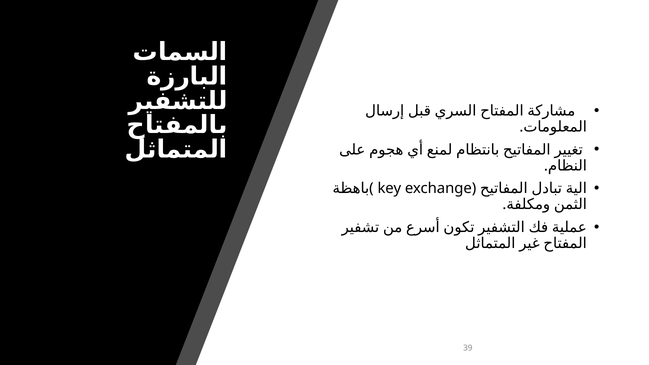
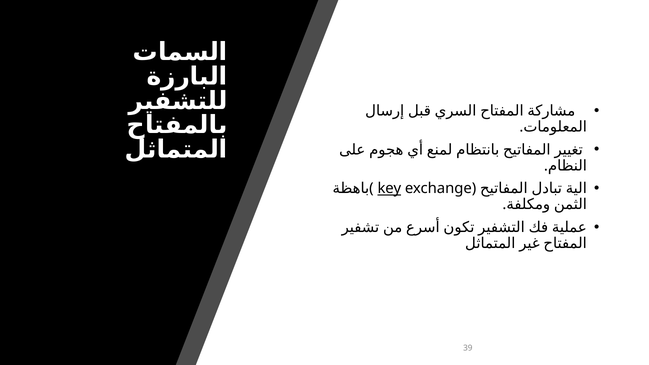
key underline: none -> present
